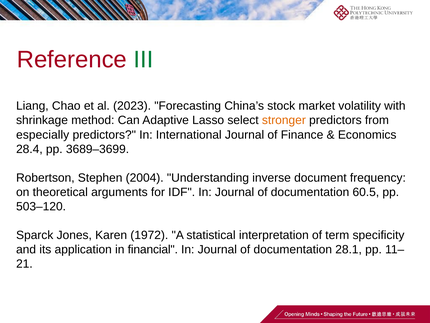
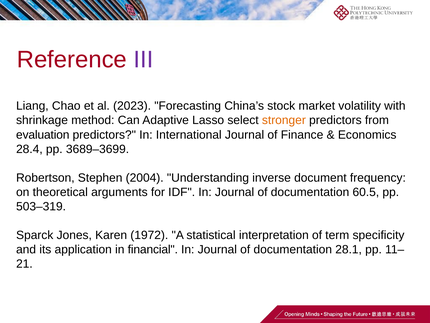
III colour: green -> purple
especially: especially -> evaluation
503–120: 503–120 -> 503–319
